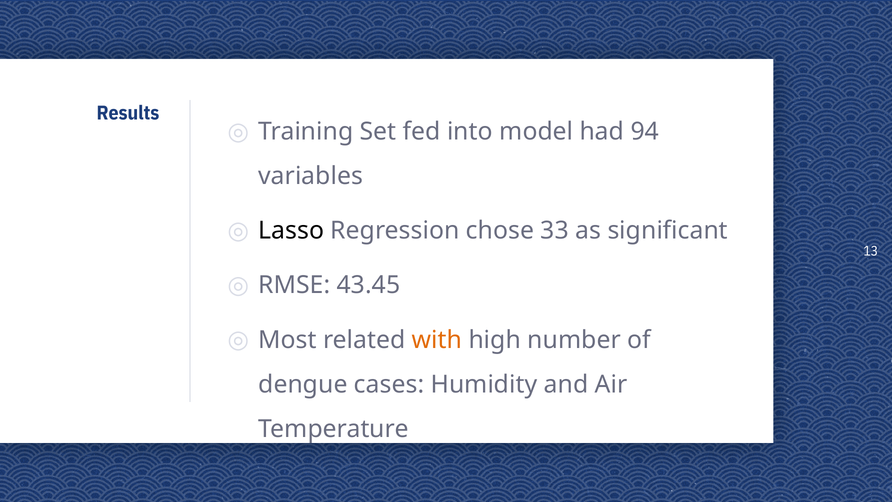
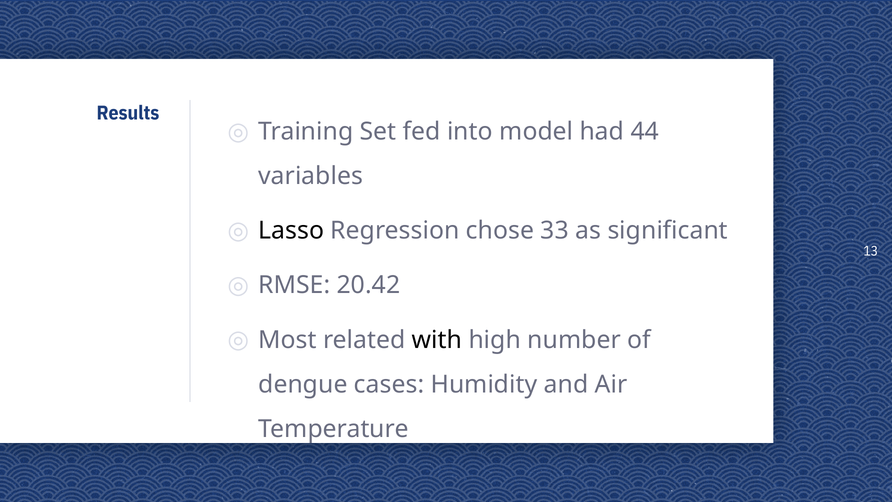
94: 94 -> 44
43.45: 43.45 -> 20.42
with colour: orange -> black
